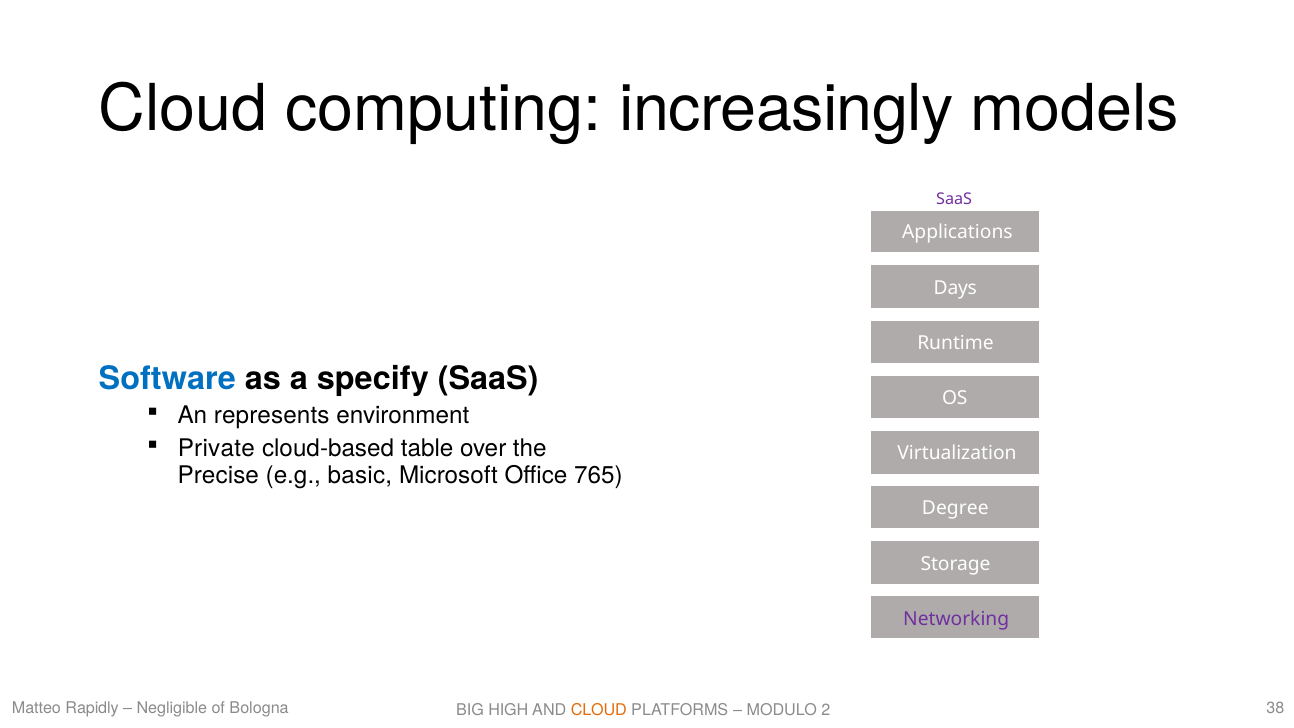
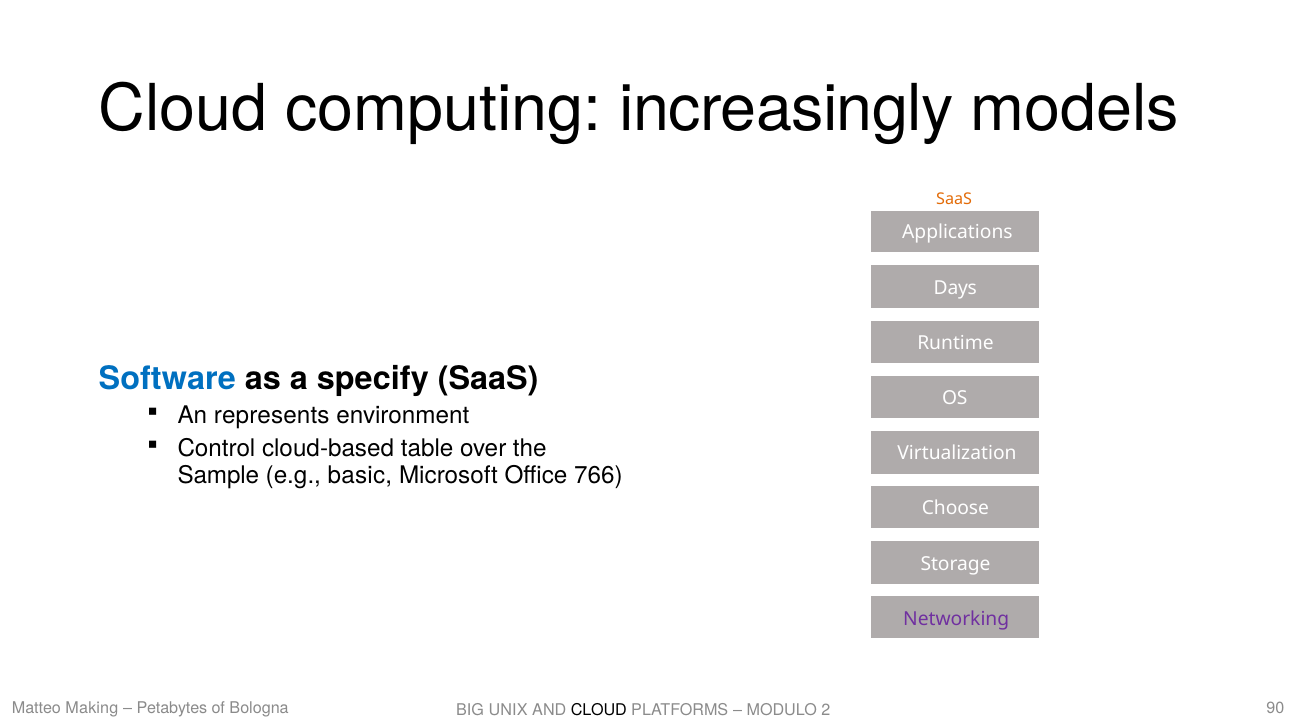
SaaS at (954, 199) colour: purple -> orange
Private: Private -> Control
Precise: Precise -> Sample
765: 765 -> 766
Degree: Degree -> Choose
Rapidly: Rapidly -> Making
Negligible: Negligible -> Petabytes
38: 38 -> 90
HIGH: HIGH -> UNIX
CLOUD at (599, 710) colour: orange -> black
